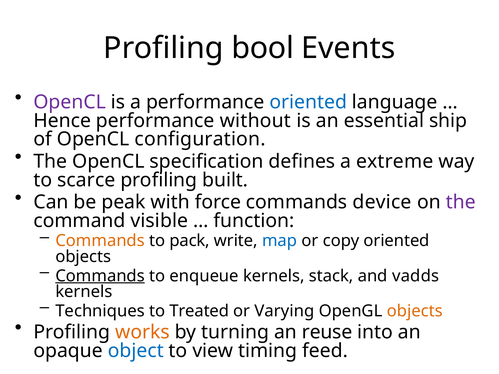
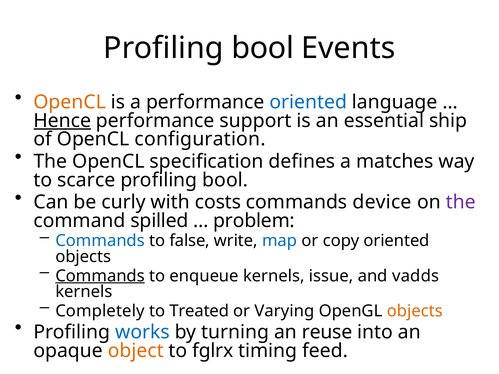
OpenCL at (70, 102) colour: purple -> orange
Hence underline: none -> present
without: without -> support
extreme: extreme -> matches
built at (225, 180): built -> bool
peak: peak -> curly
force: force -> costs
visible: visible -> spilled
function: function -> problem
Commands at (100, 241) colour: orange -> blue
pack: pack -> false
stack: stack -> issue
Techniques: Techniques -> Completely
works colour: orange -> blue
object colour: blue -> orange
view: view -> fglrx
